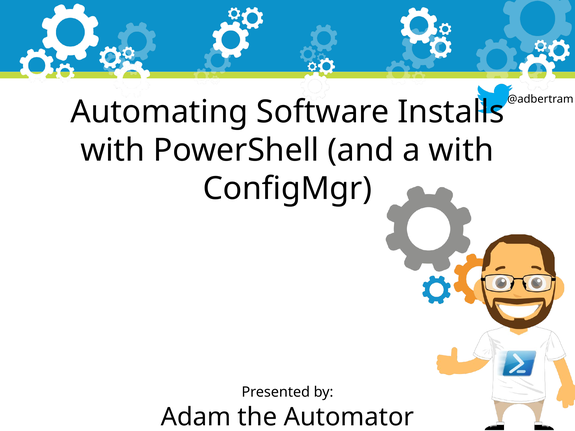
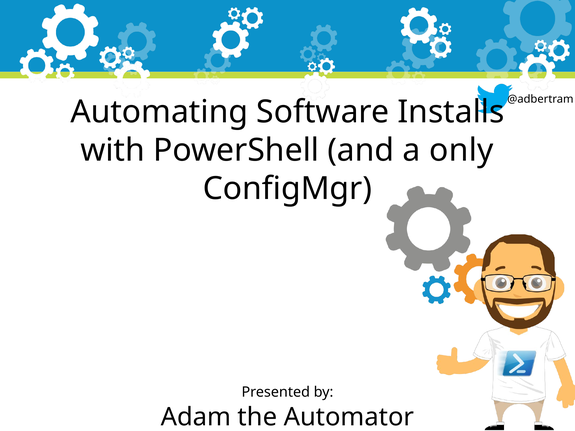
a with: with -> only
